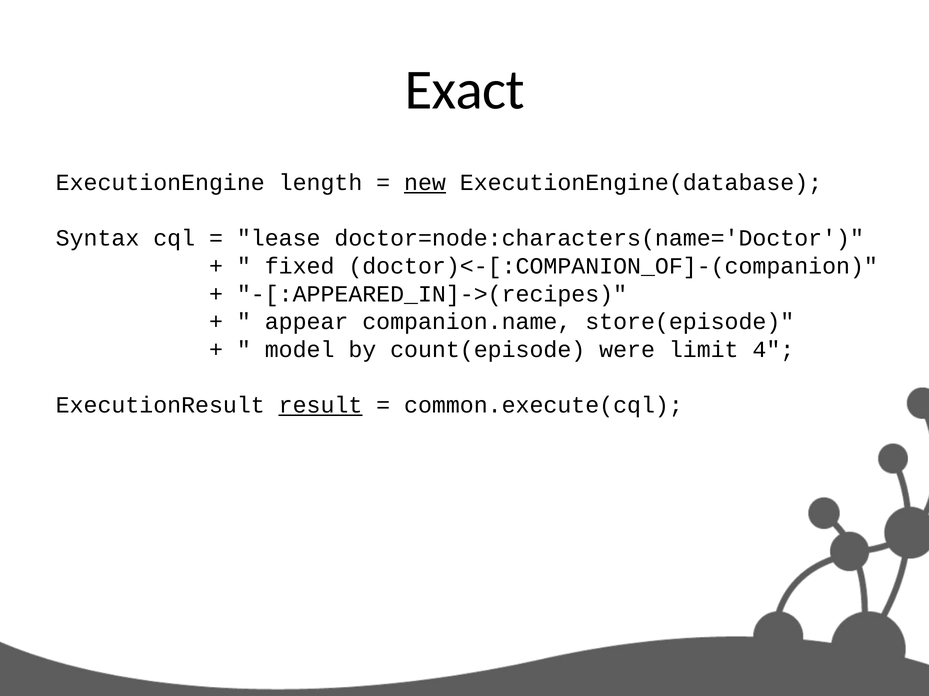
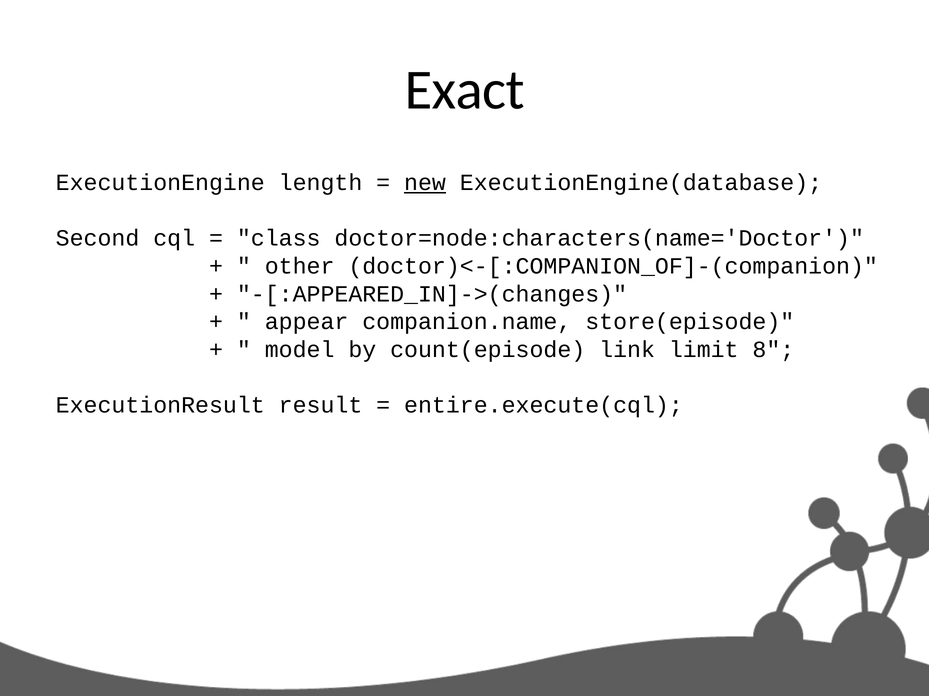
Syntax: Syntax -> Second
lease: lease -> class
fixed: fixed -> other
-[:APPEARED_IN]->(recipes: -[:APPEARED_IN]->(recipes -> -[:APPEARED_IN]->(changes
were: were -> link
4: 4 -> 8
result underline: present -> none
common.execute(cql: common.execute(cql -> entire.execute(cql
